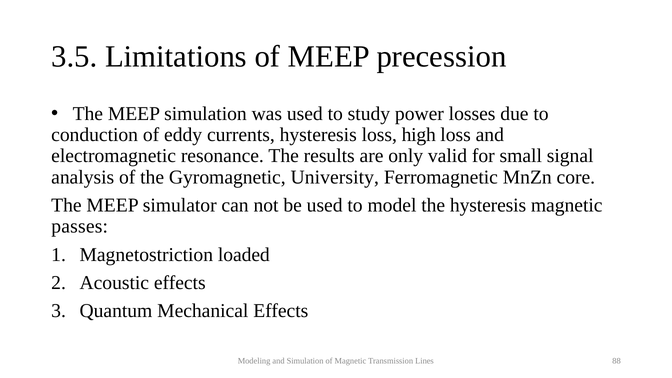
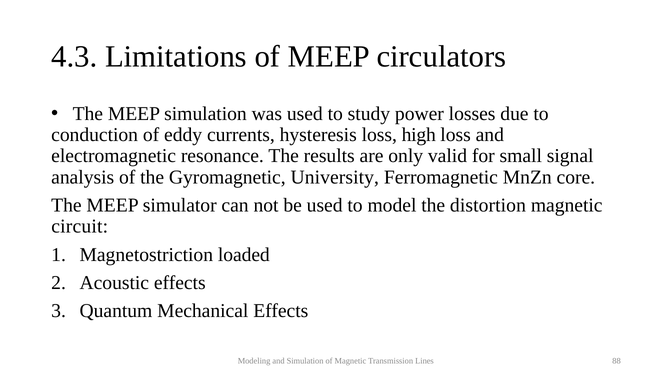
3.5: 3.5 -> 4.3
precession: precession -> circulators
the hysteresis: hysteresis -> distortion
passes: passes -> circuit
